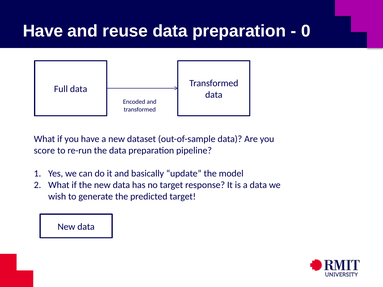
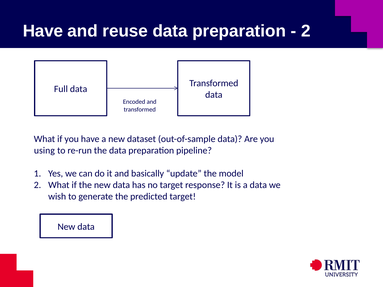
0 at (306, 31): 0 -> 2
score: score -> using
